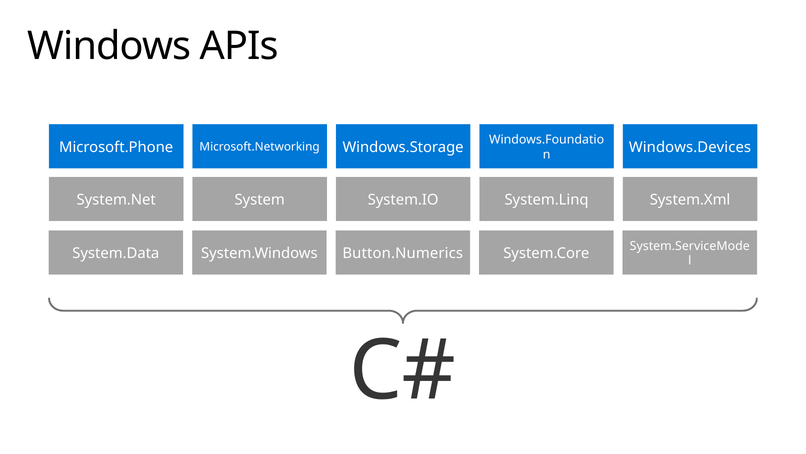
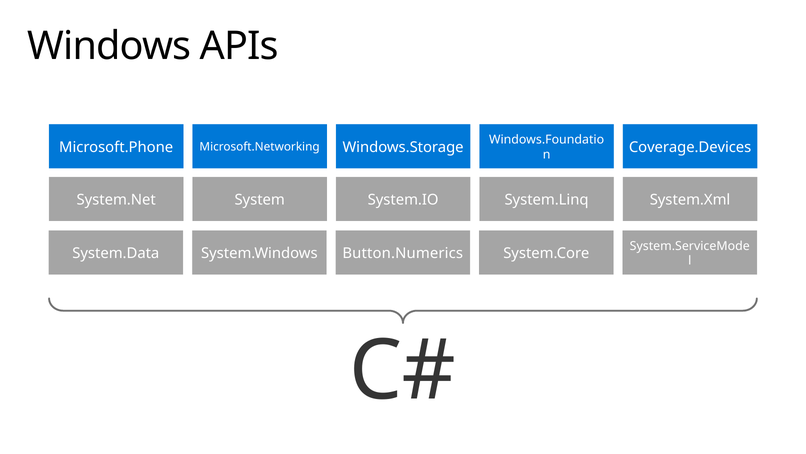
Windows.Devices: Windows.Devices -> Coverage.Devices
